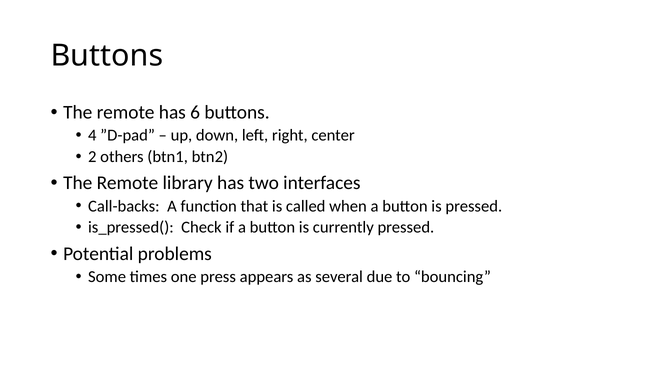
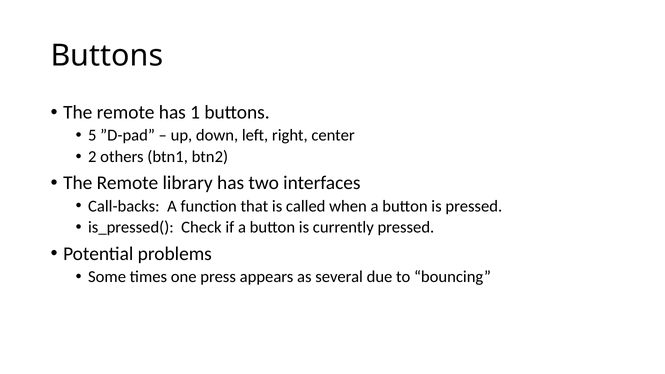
6: 6 -> 1
4: 4 -> 5
